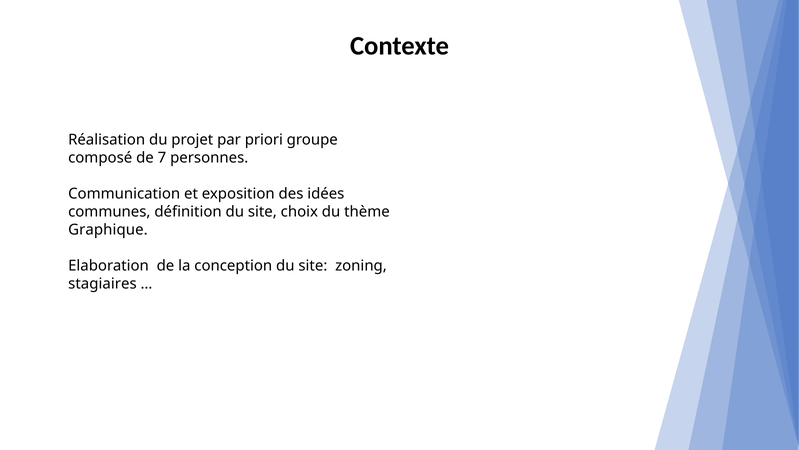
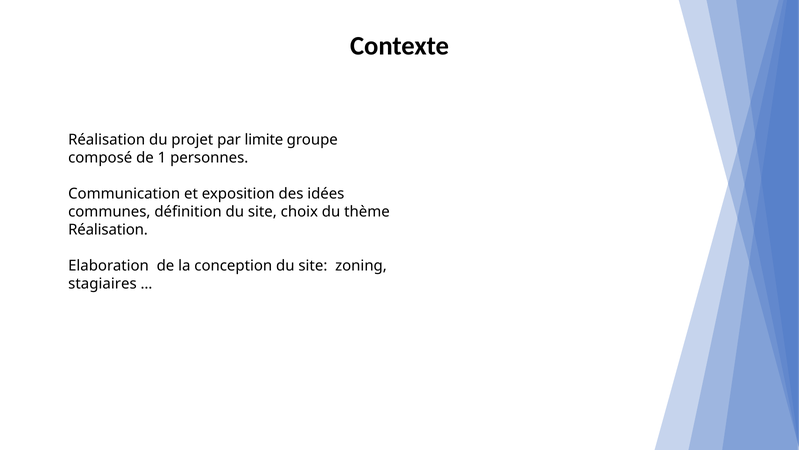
priori: priori -> limite
7: 7 -> 1
Graphique at (108, 230): Graphique -> Réalisation
